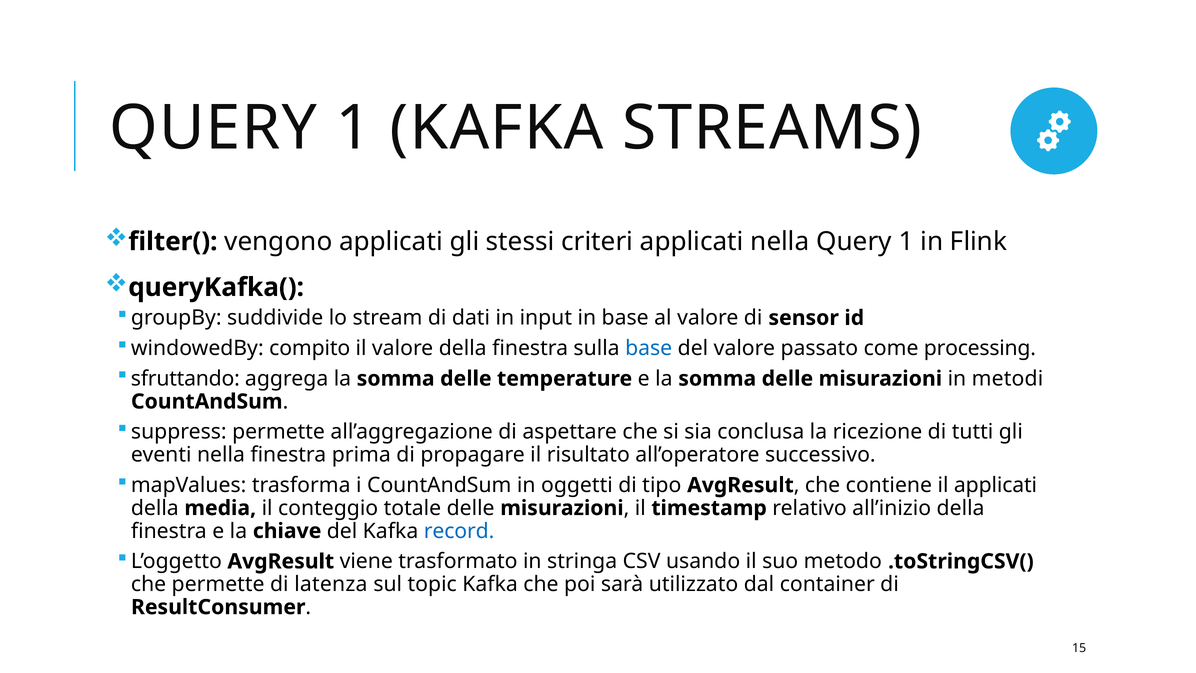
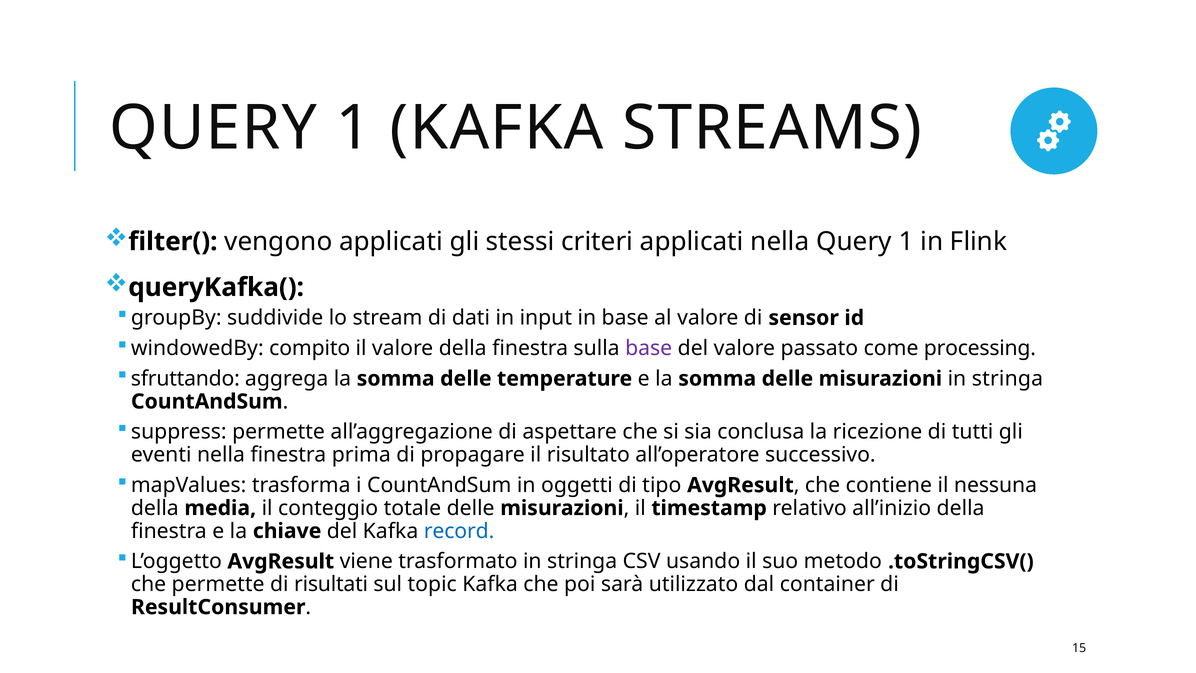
base at (649, 348) colour: blue -> purple
misurazioni in metodi: metodi -> stringa
il applicati: applicati -> nessuna
latenza: latenza -> risultati
